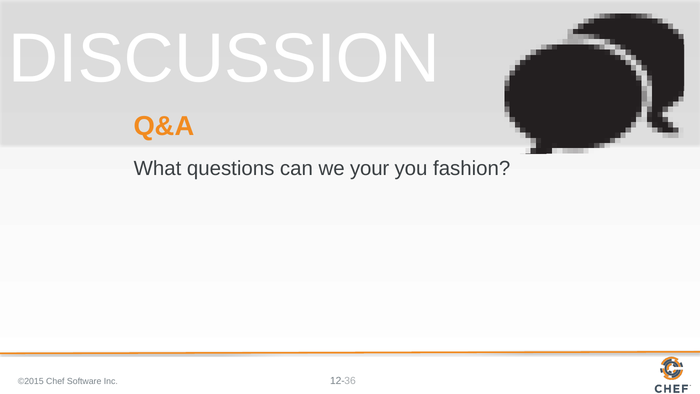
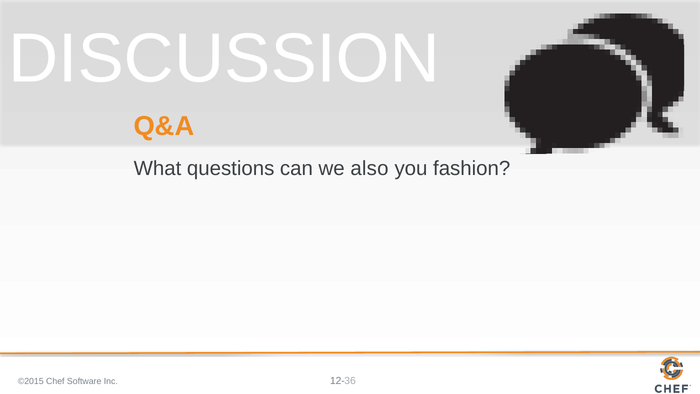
your: your -> also
